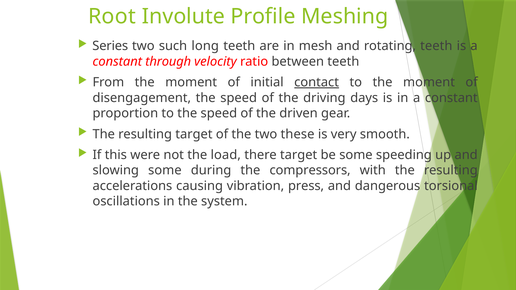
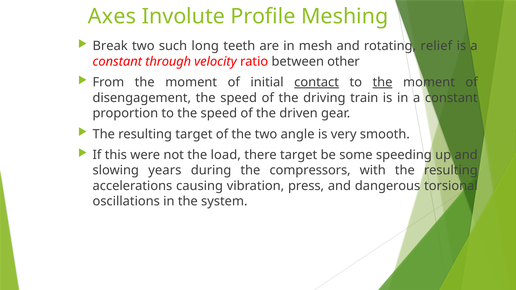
Root: Root -> Axes
Series: Series -> Break
rotating teeth: teeth -> relief
between teeth: teeth -> other
the at (383, 82) underline: none -> present
days: days -> train
these: these -> angle
slowing some: some -> years
